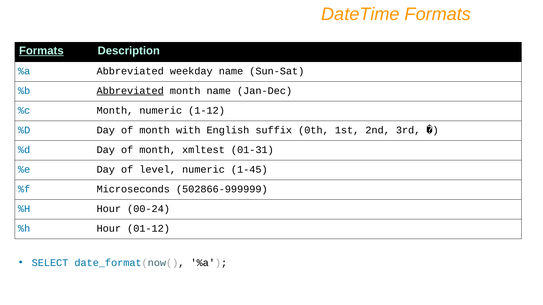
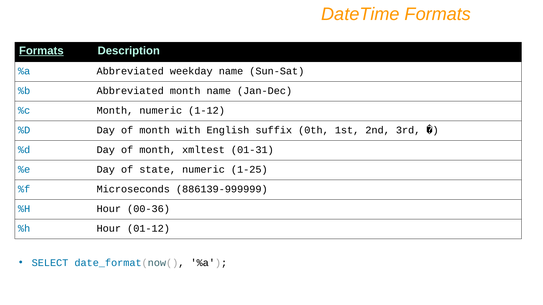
Abbreviated at (130, 91) underline: present -> none
level: level -> state
1-45: 1-45 -> 1-25
502866-999999: 502866-999999 -> 886139-999999
00-24: 00-24 -> 00-36
